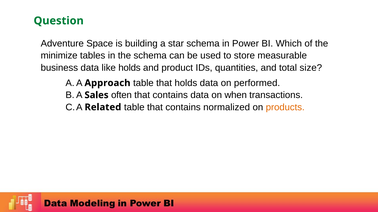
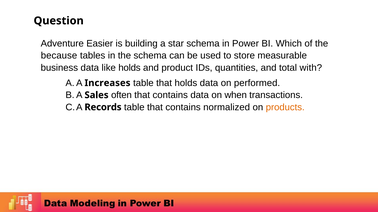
Question colour: green -> black
Space: Space -> Easier
minimize: minimize -> because
size: size -> with
Approach: Approach -> Increases
Related: Related -> Records
